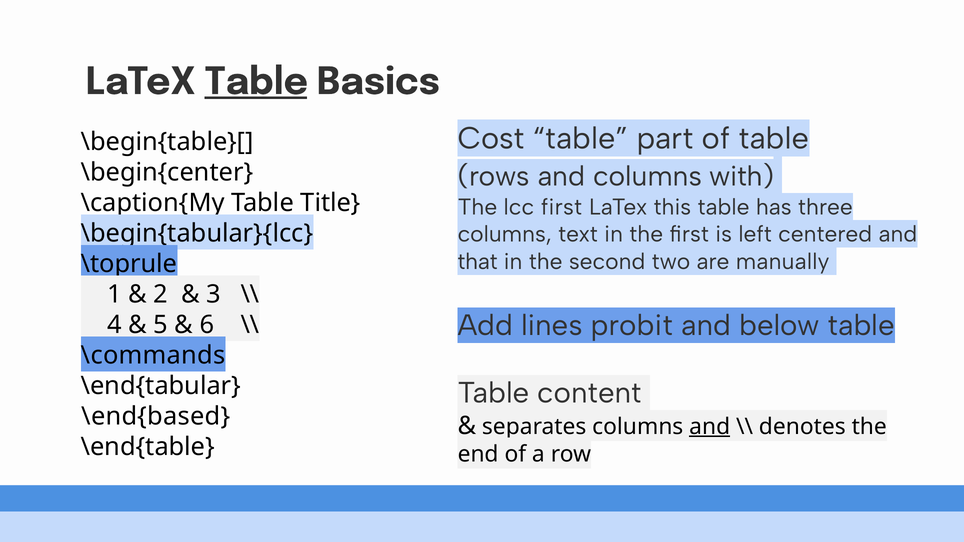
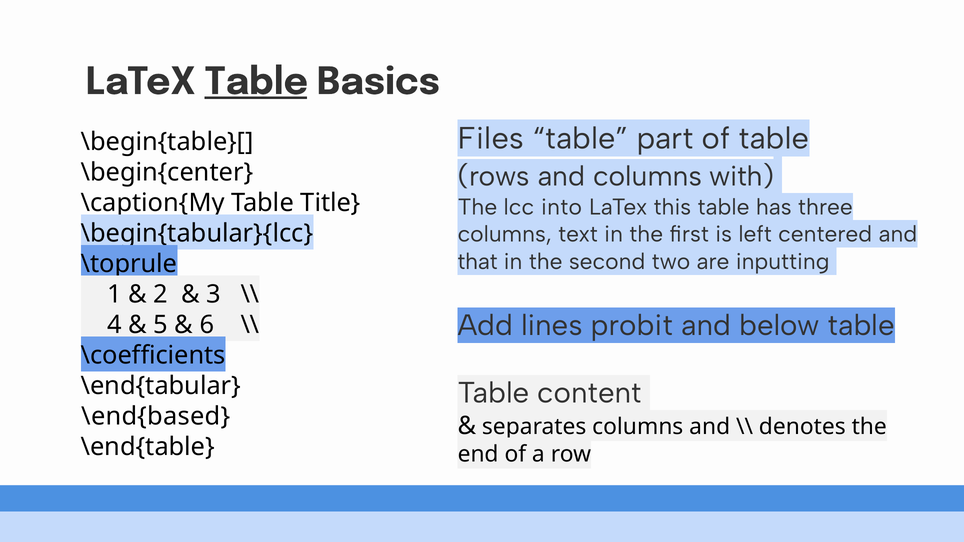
Cost: Cost -> Files
lcc first: first -> into
manually: manually -> inputting
\commands: \commands -> \coefficients
and at (710, 427) underline: present -> none
